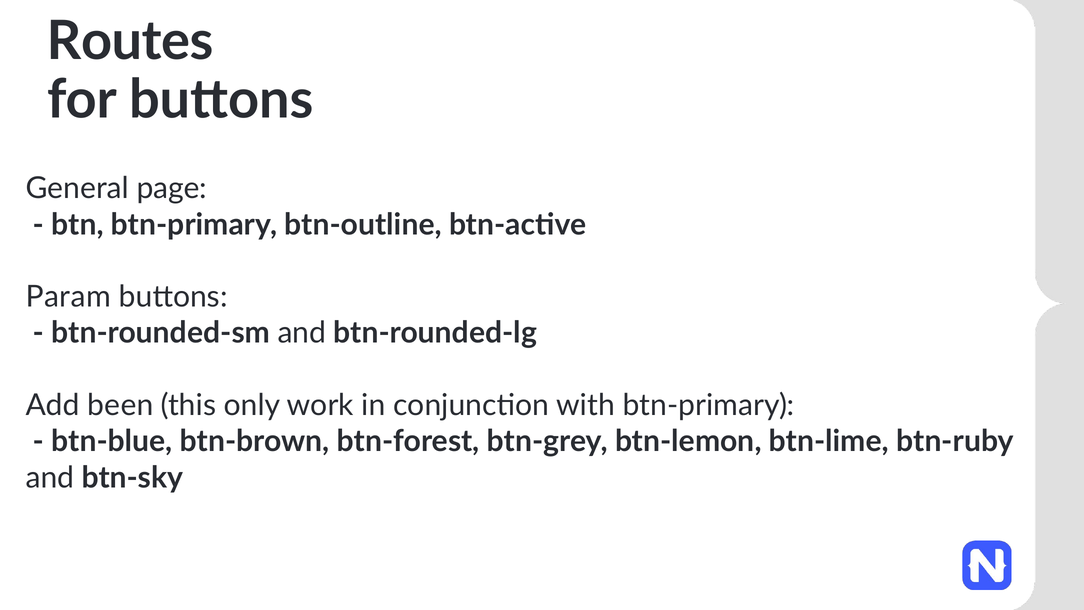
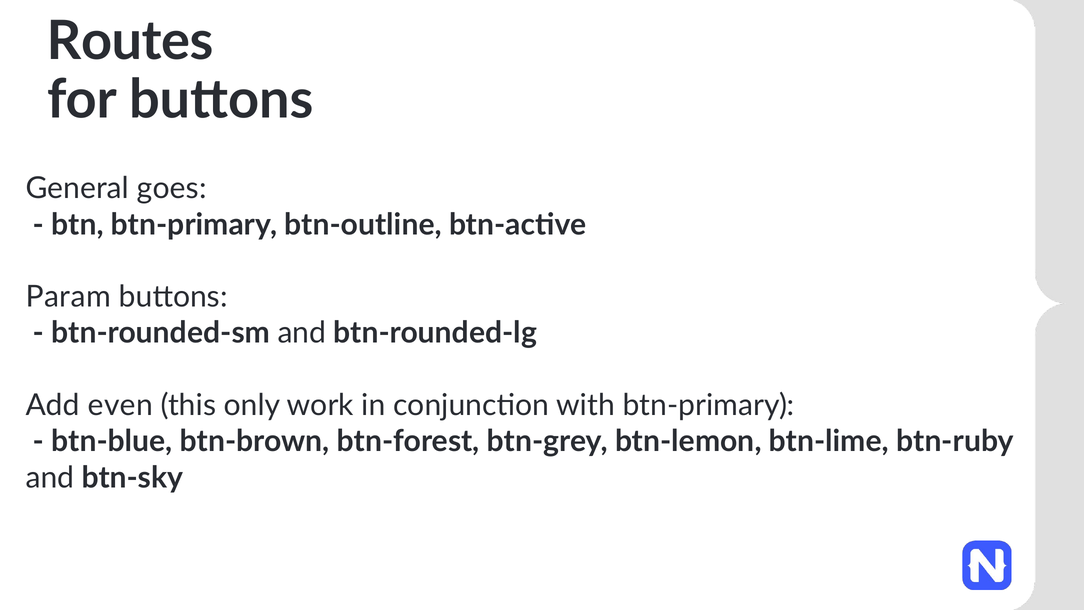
page: page -> goes
been: been -> even
